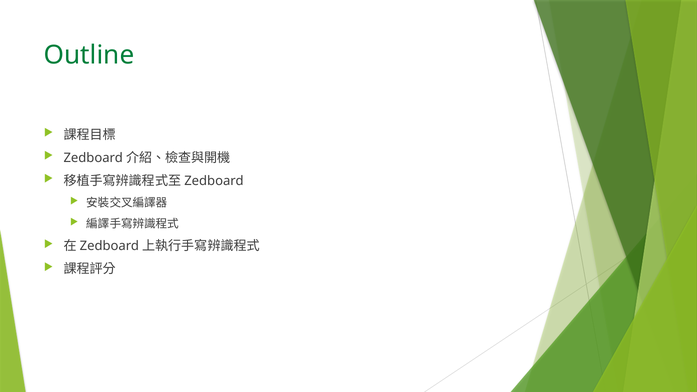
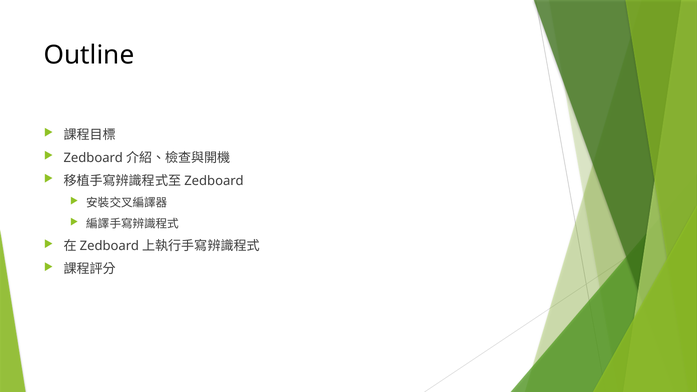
Outline colour: green -> black
